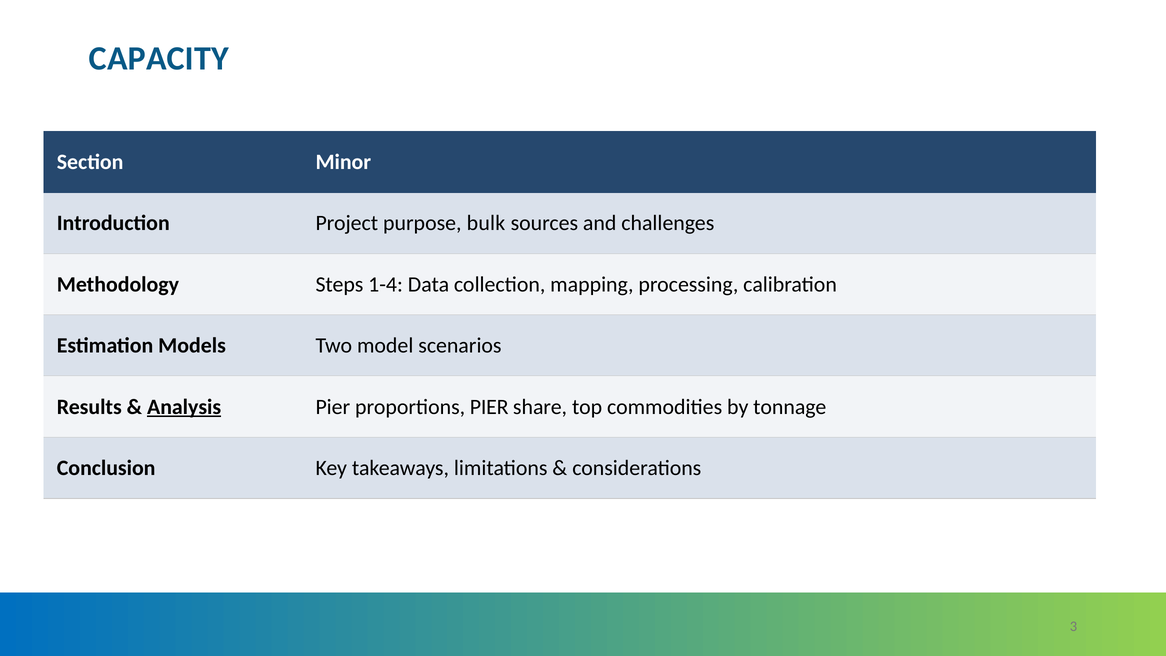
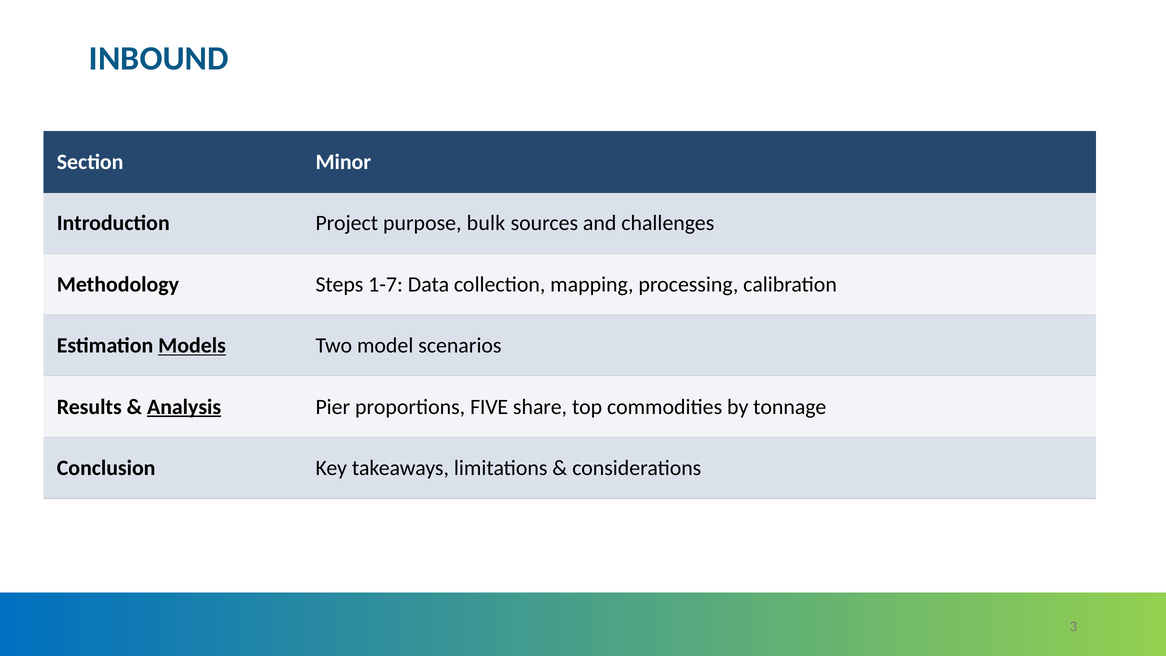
CAPACITY: CAPACITY -> INBOUND
1-4: 1-4 -> 1-7
Models underline: none -> present
proportions PIER: PIER -> FIVE
